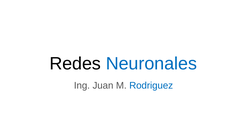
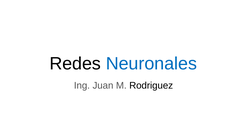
Rodriguez colour: blue -> black
